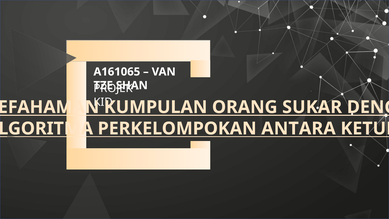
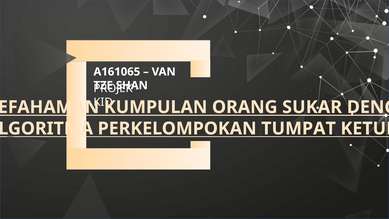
ANTARA: ANTARA -> TUMPAT
